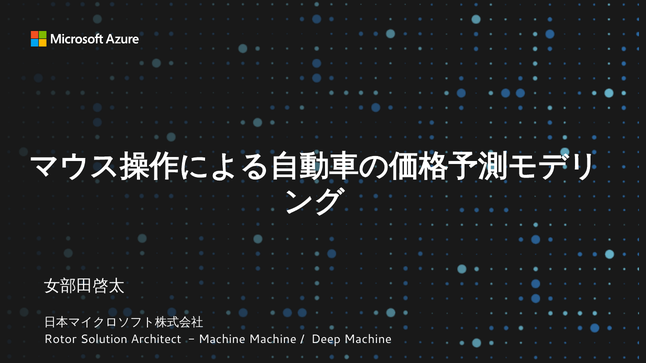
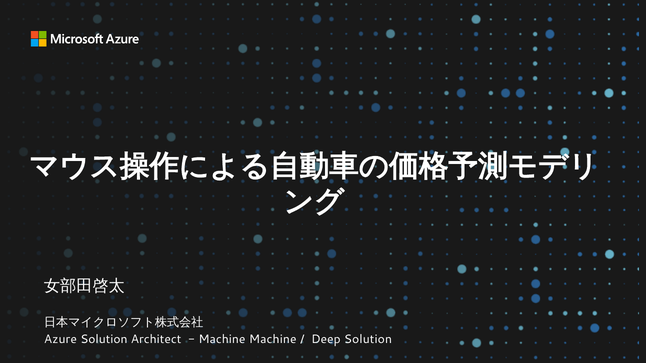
Rotor: Rotor -> Azure
Deep Machine: Machine -> Solution
